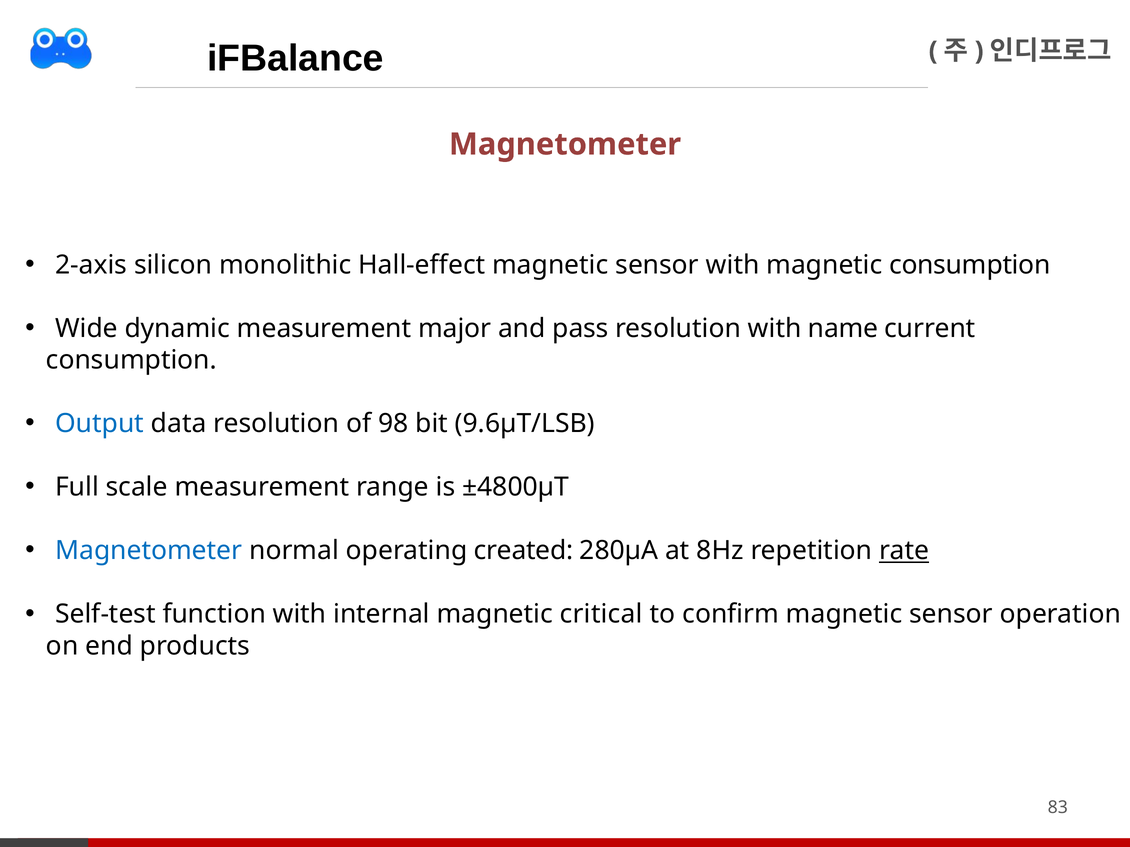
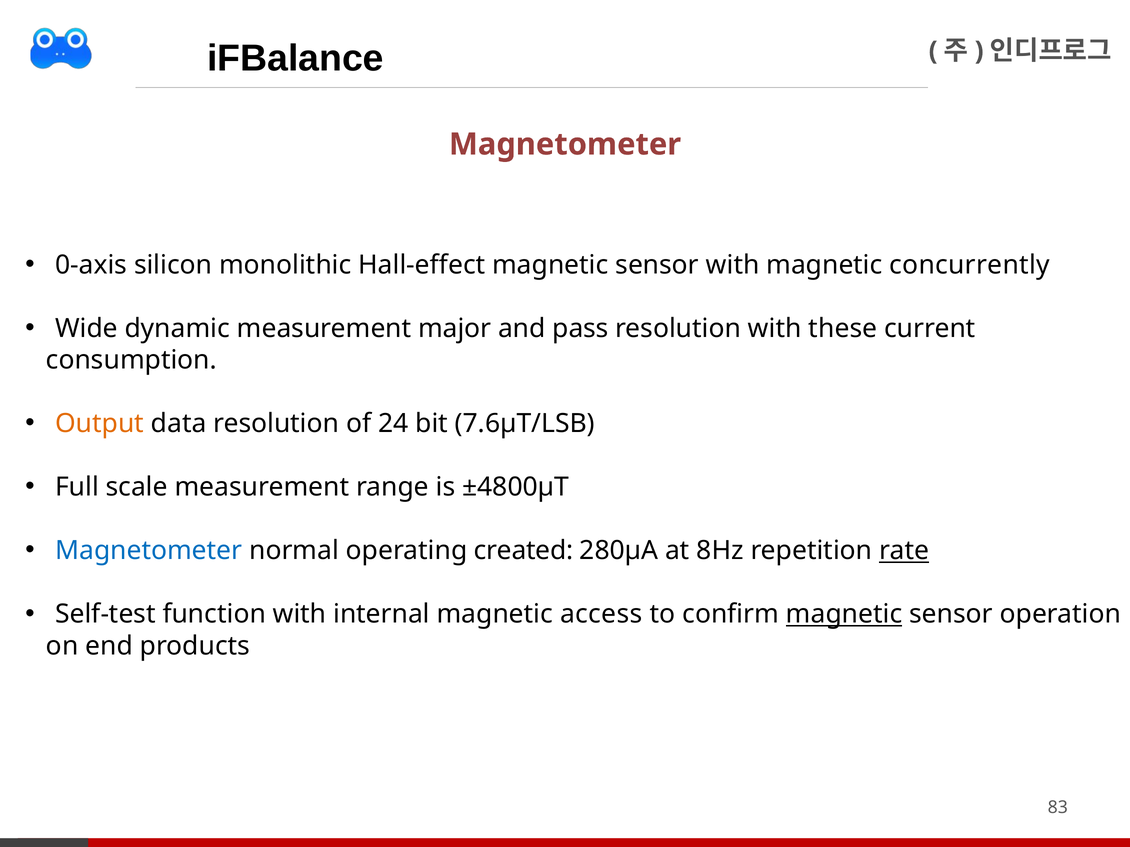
2-axis: 2-axis -> 0-axis
magnetic consumption: consumption -> concurrently
name: name -> these
Output colour: blue -> orange
98: 98 -> 24
9.6µT/LSB: 9.6µT/LSB -> 7.6µT/LSB
critical: critical -> access
magnetic at (844, 615) underline: none -> present
